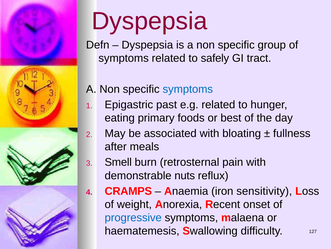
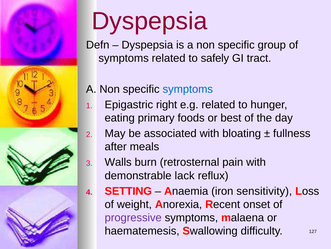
past: past -> right
Smell: Smell -> Walls
nuts: nuts -> lack
CRAMPS: CRAMPS -> SETTING
progressive colour: blue -> purple
